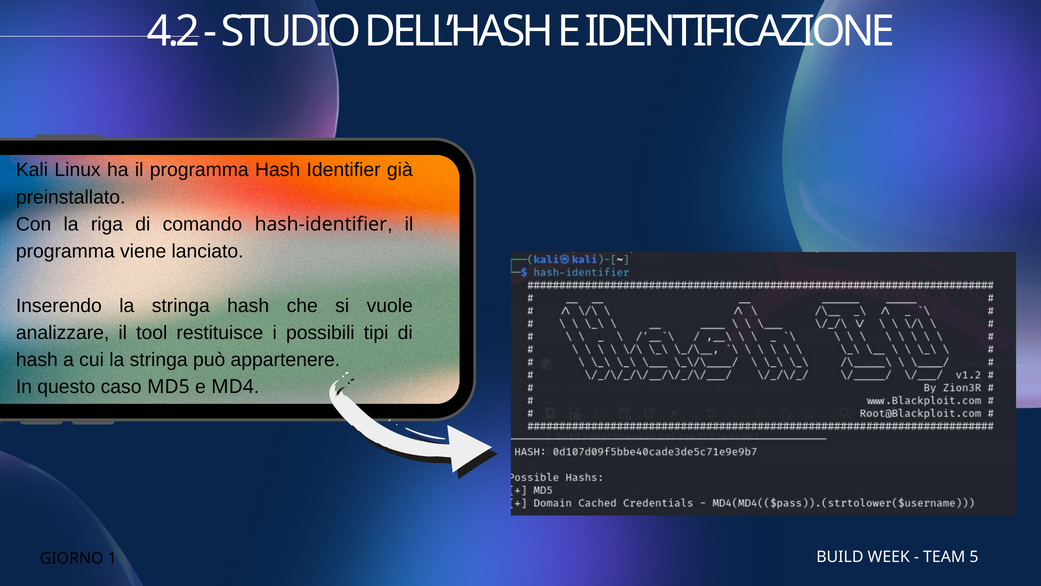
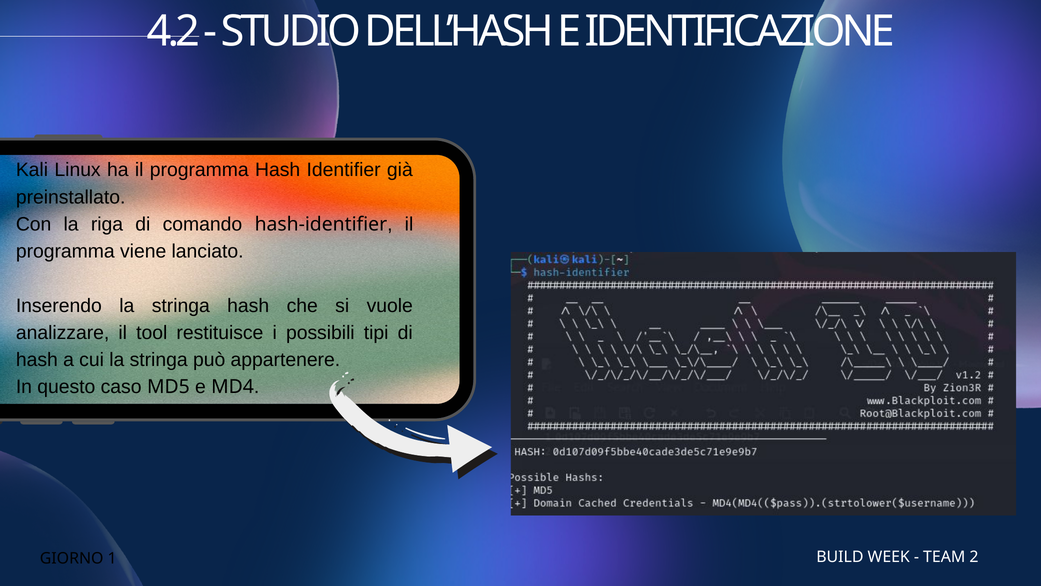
5: 5 -> 2
